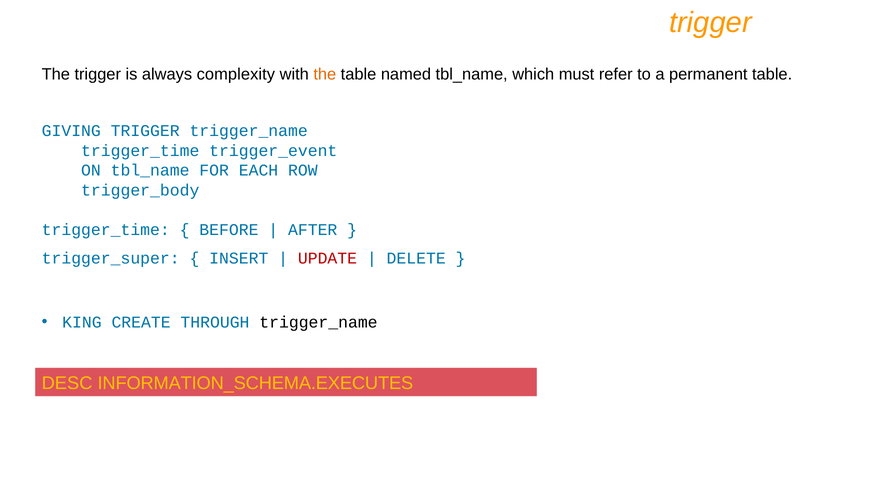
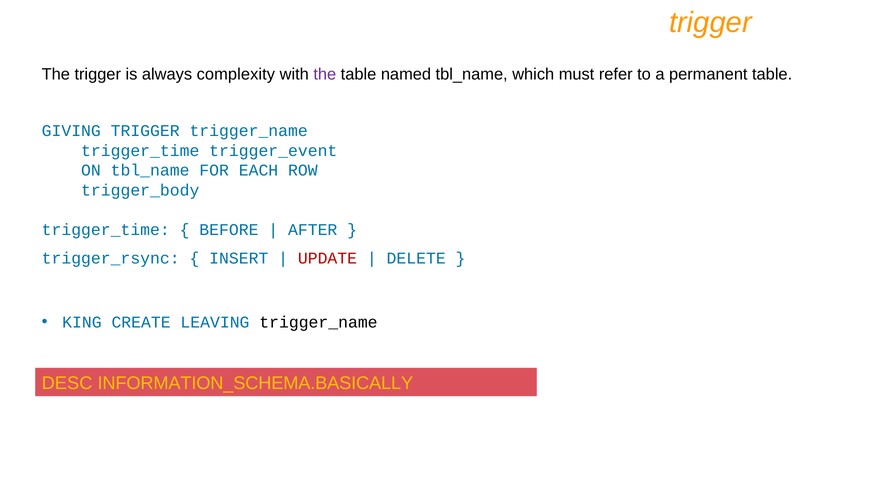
the at (325, 74) colour: orange -> purple
trigger_super: trigger_super -> trigger_rsync
THROUGH: THROUGH -> LEAVING
INFORMATION_SCHEMA.EXECUTES: INFORMATION_SCHEMA.EXECUTES -> INFORMATION_SCHEMA.BASICALLY
